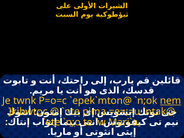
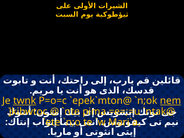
twnk underline: none -> present
